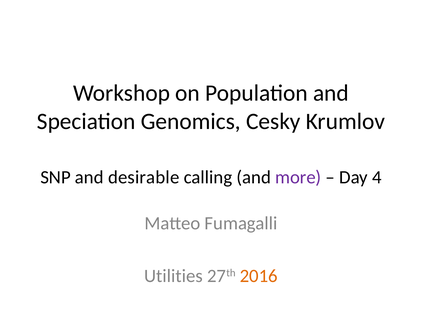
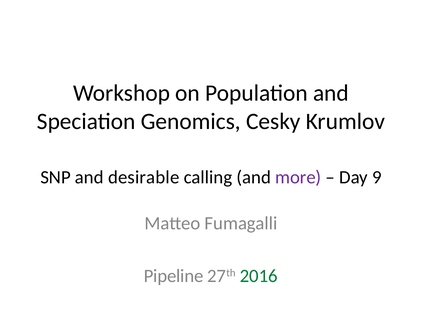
4: 4 -> 9
Utilities: Utilities -> Pipeline
2016 colour: orange -> green
